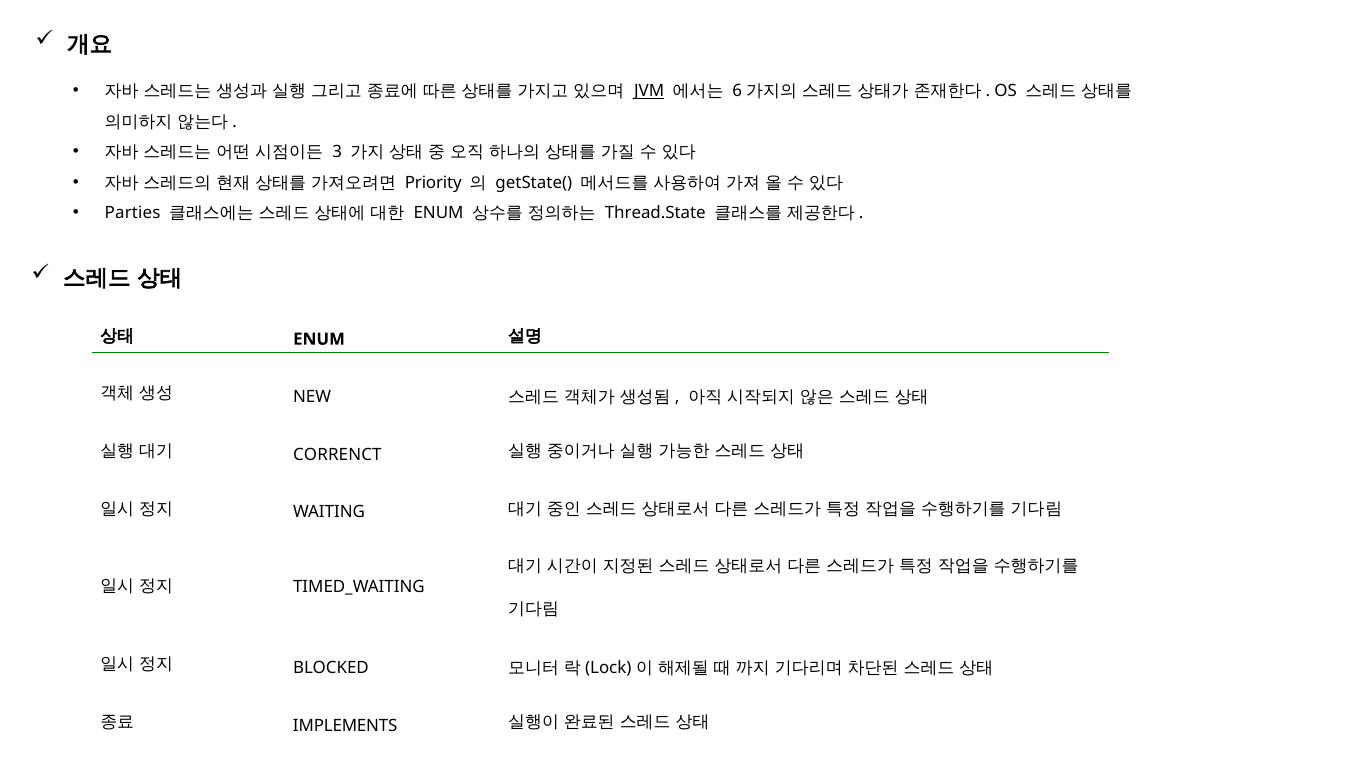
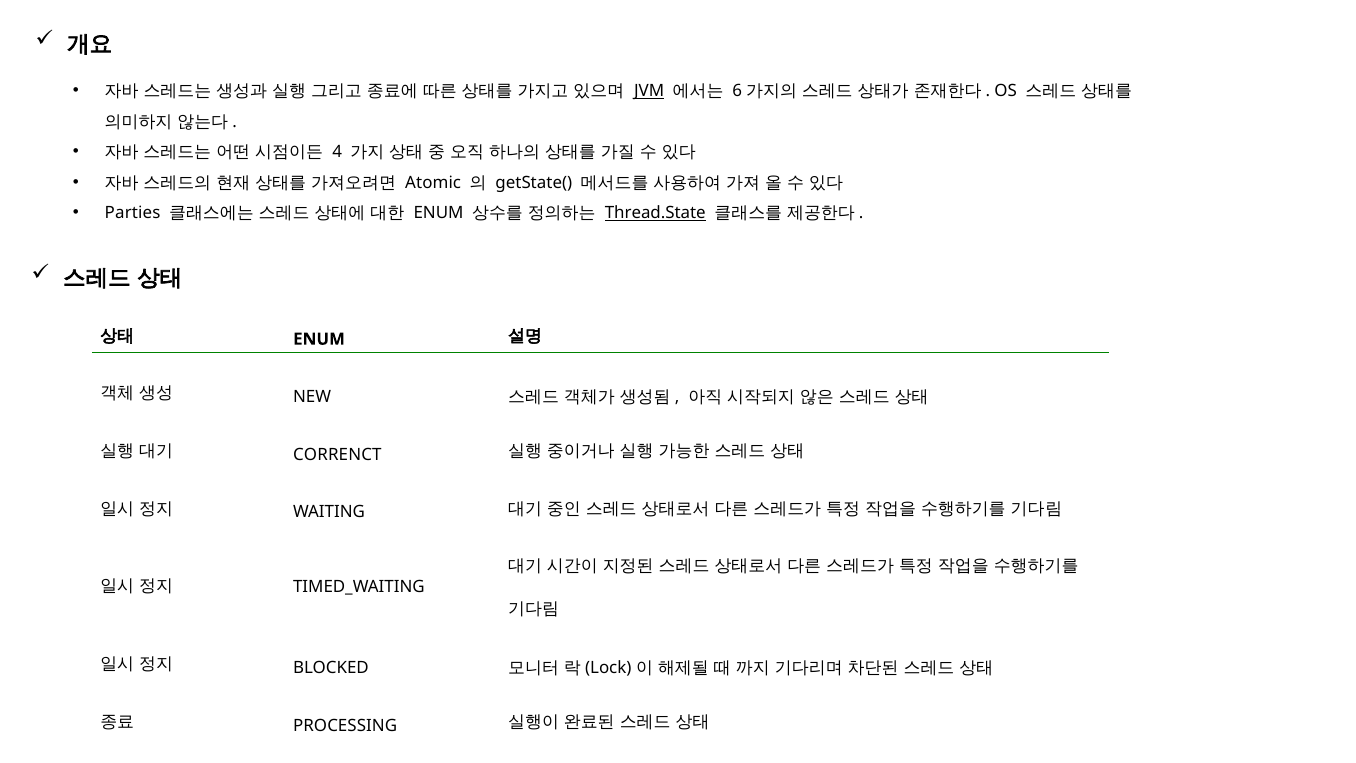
3: 3 -> 4
Priority: Priority -> Atomic
Thread.State underline: none -> present
IMPLEMENTS: IMPLEMENTS -> PROCESSING
